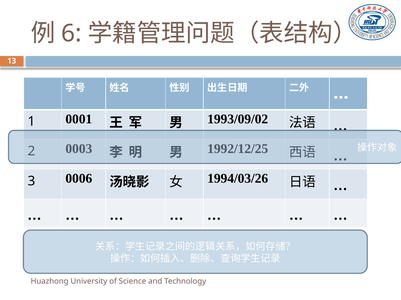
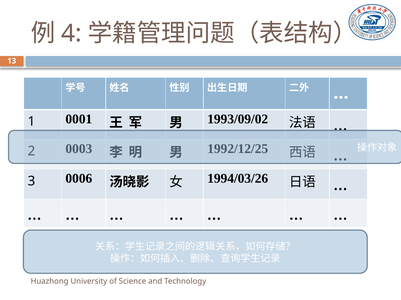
6: 6 -> 4
